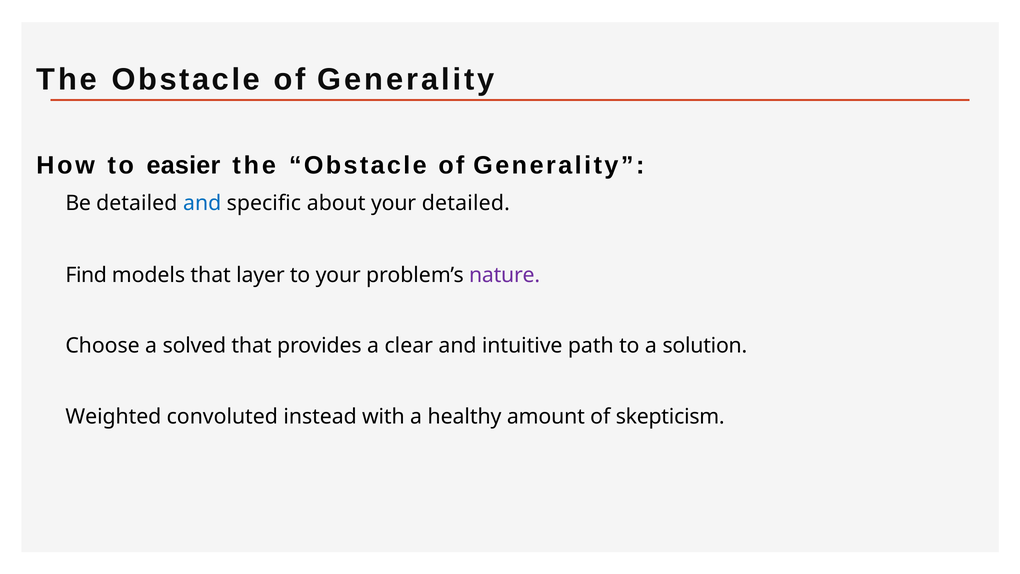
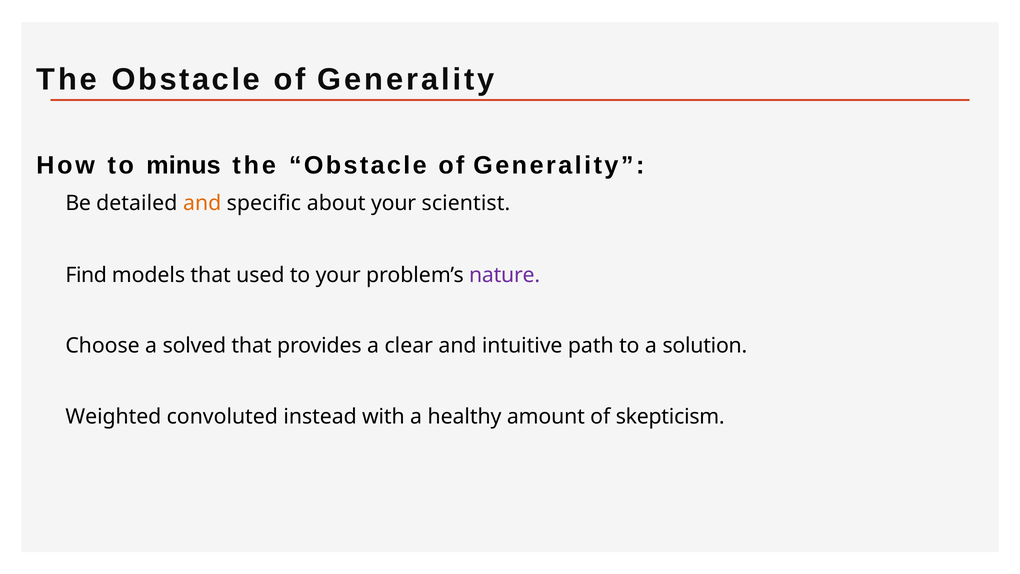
easier: easier -> minus
and at (202, 203) colour: blue -> orange
your detailed: detailed -> scientist
layer: layer -> used
